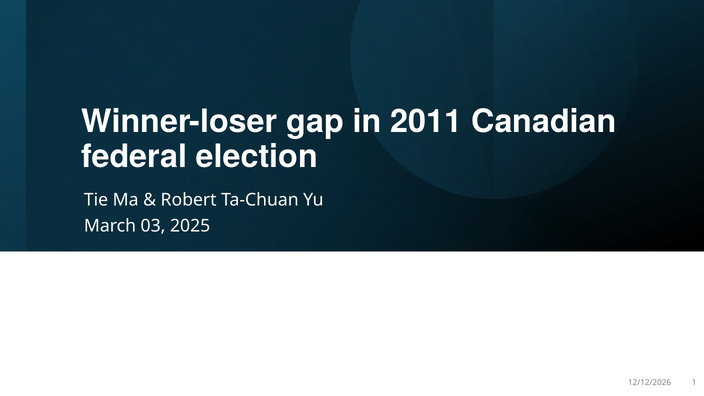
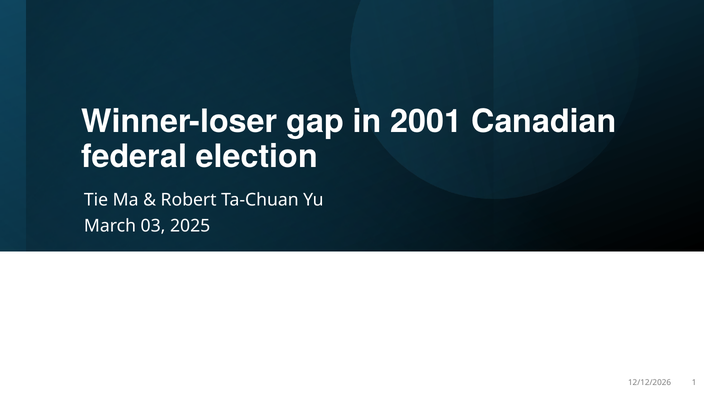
2011: 2011 -> 2001
